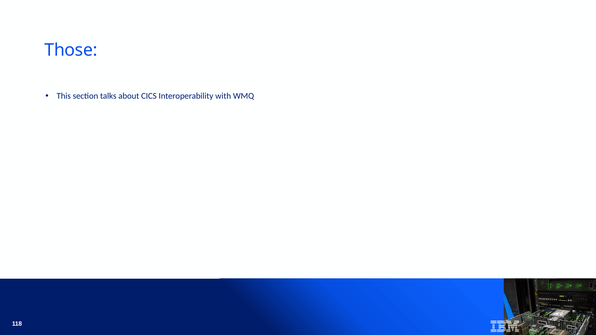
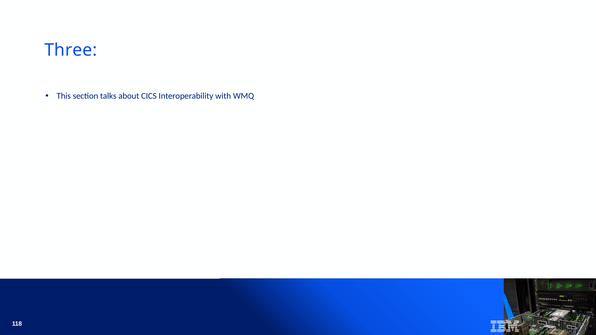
Those: Those -> Three
